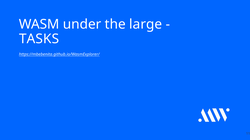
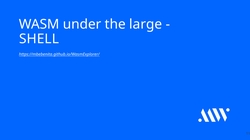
TASKS: TASKS -> SHELL
